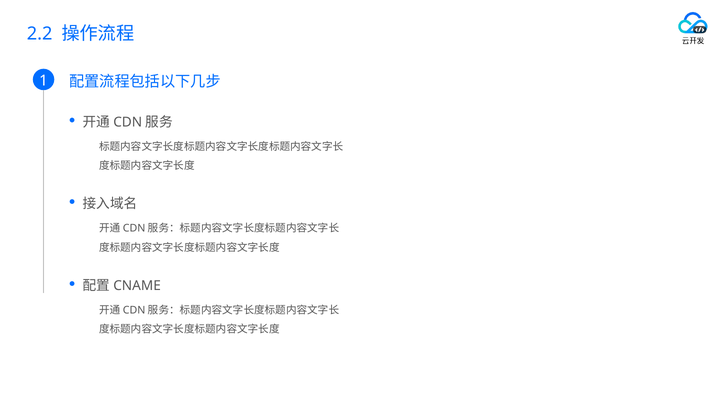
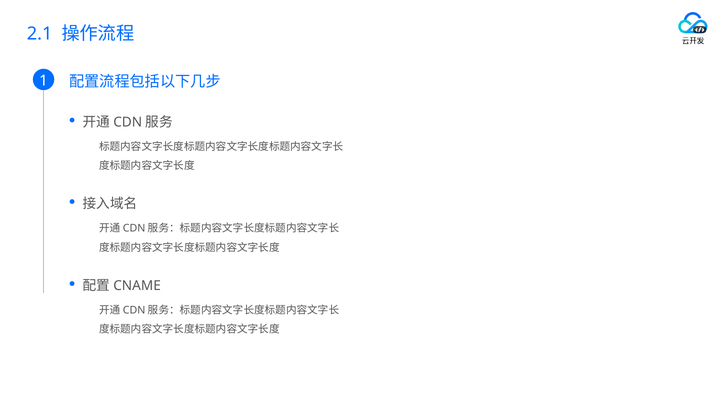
2.2: 2.2 -> 2.1
